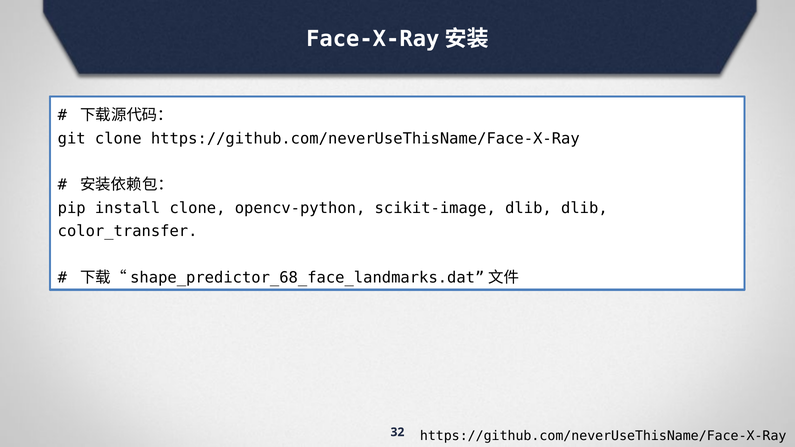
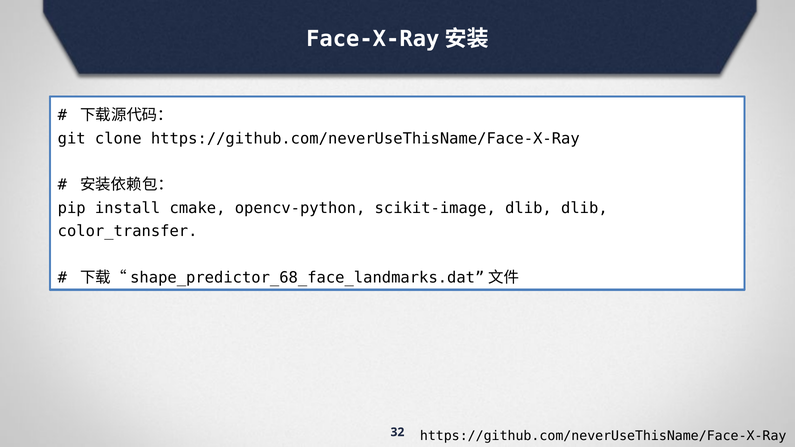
install clone: clone -> cmake
